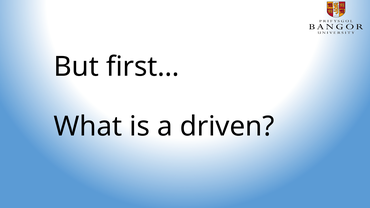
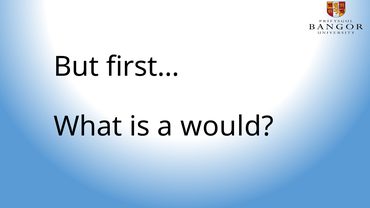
driven: driven -> would
